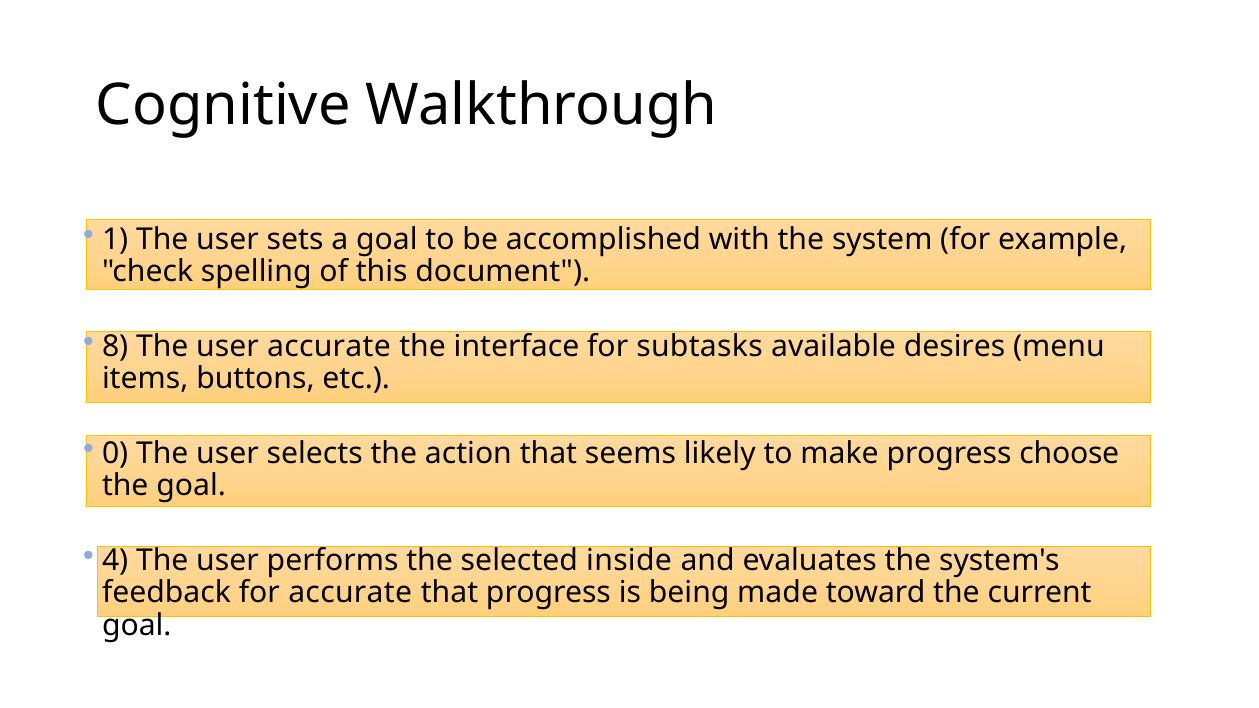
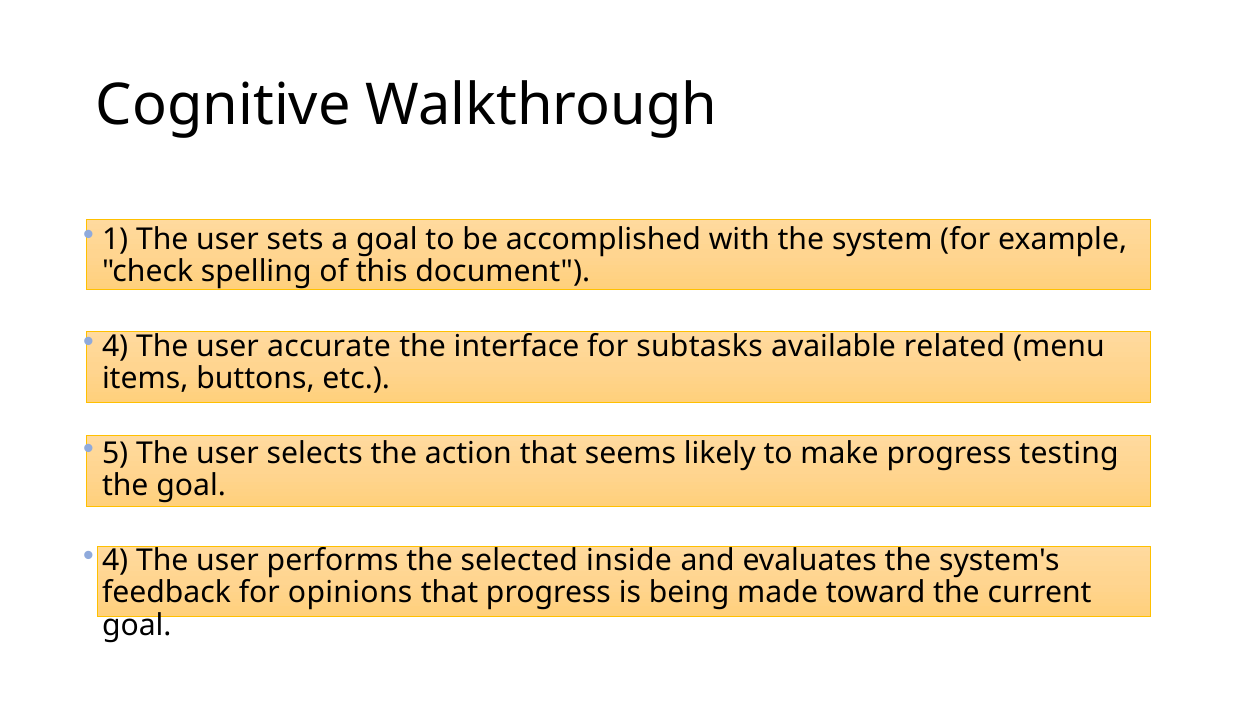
8 at (115, 346): 8 -> 4
desires: desires -> related
0: 0 -> 5
choose: choose -> testing
for accurate: accurate -> opinions
